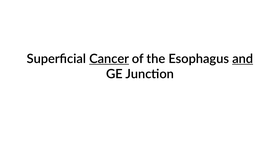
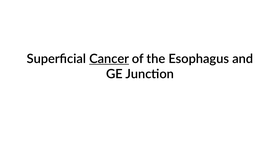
and underline: present -> none
